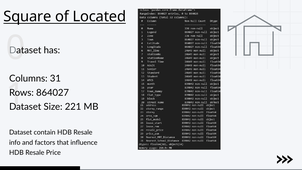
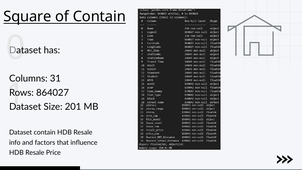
of Located: Located -> Contain
221: 221 -> 201
